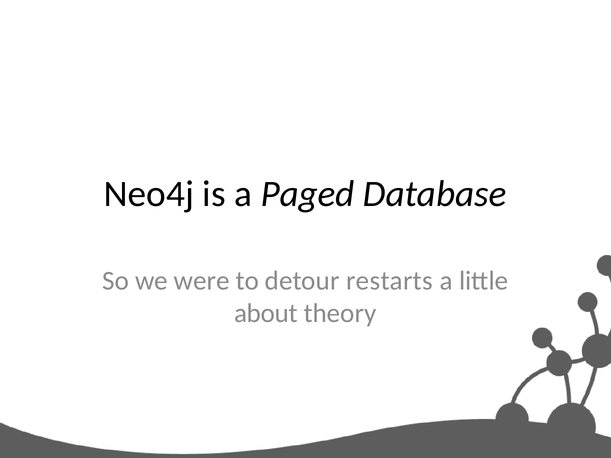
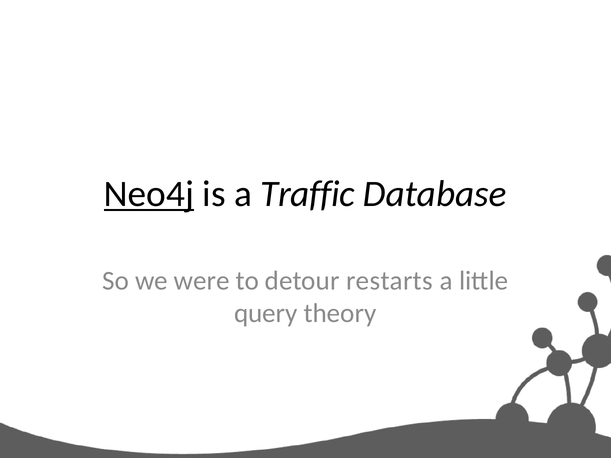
Neo4j underline: none -> present
Paged: Paged -> Traffic
about: about -> query
